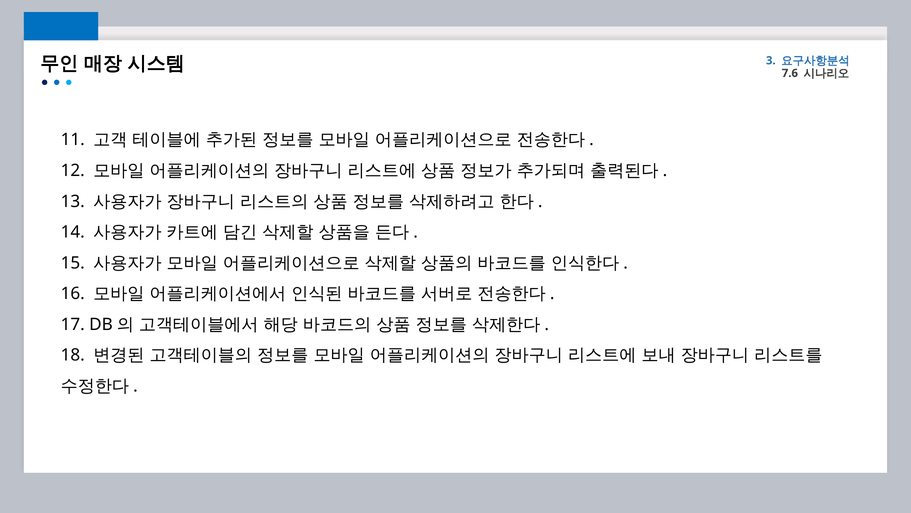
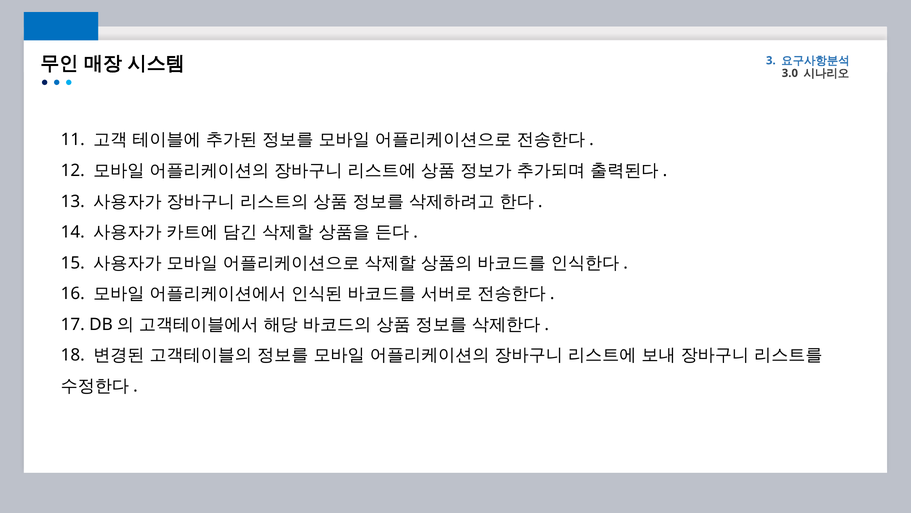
7.6: 7.6 -> 3.0
